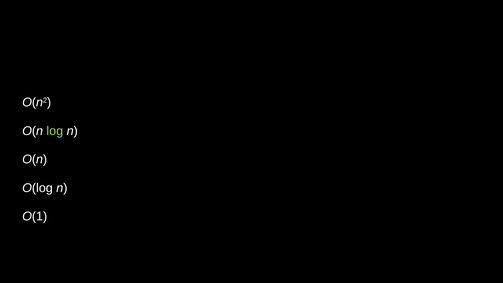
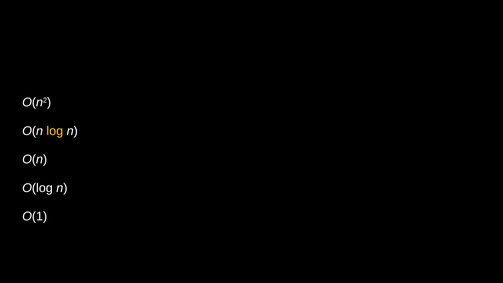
log colour: light green -> yellow
